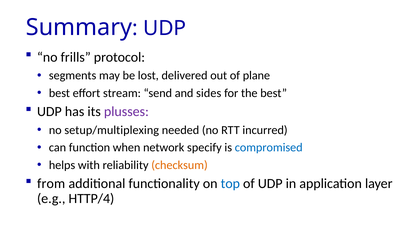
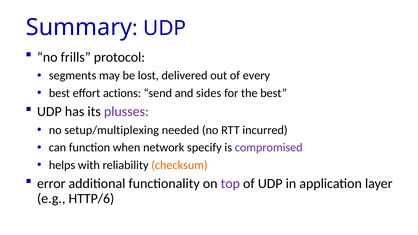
plane: plane -> every
stream: stream -> actions
compromised colour: blue -> purple
from: from -> error
top colour: blue -> purple
HTTP/4: HTTP/4 -> HTTP/6
